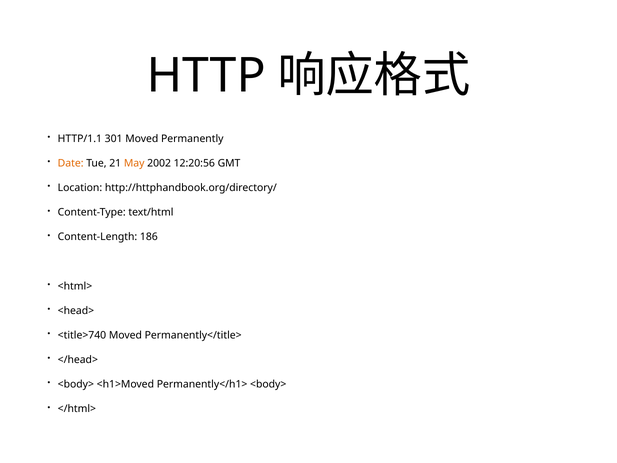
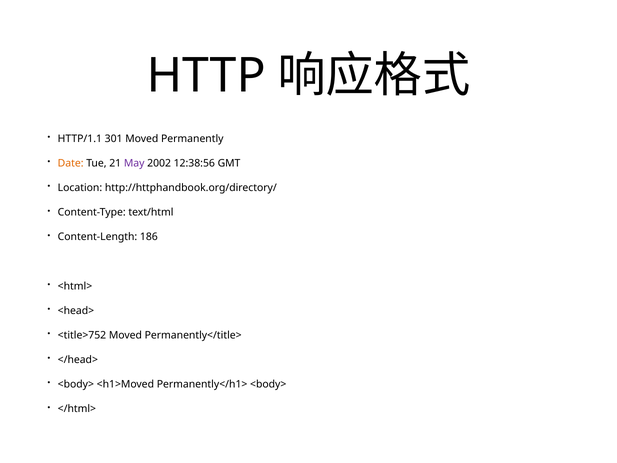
May colour: orange -> purple
12:20:56: 12:20:56 -> 12:38:56
<title>740: <title>740 -> <title>752
